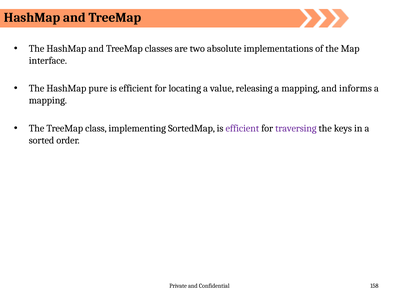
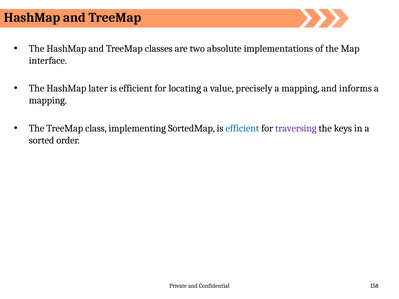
pure: pure -> later
releasing: releasing -> precisely
efficient at (242, 128) colour: purple -> blue
